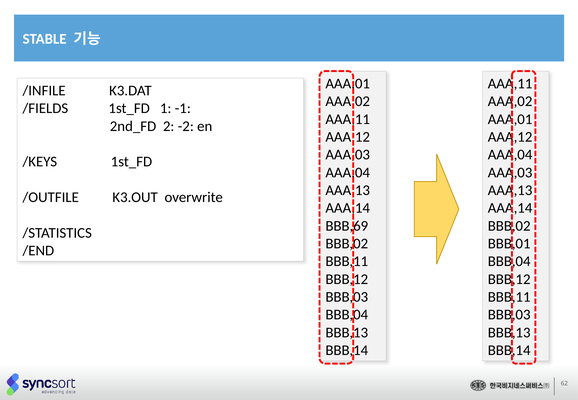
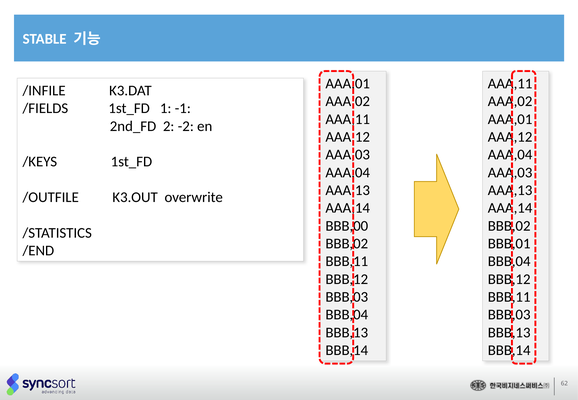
BBB,69: BBB,69 -> BBB,00
